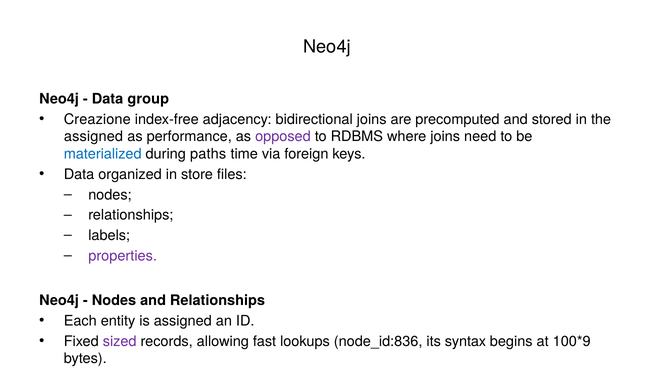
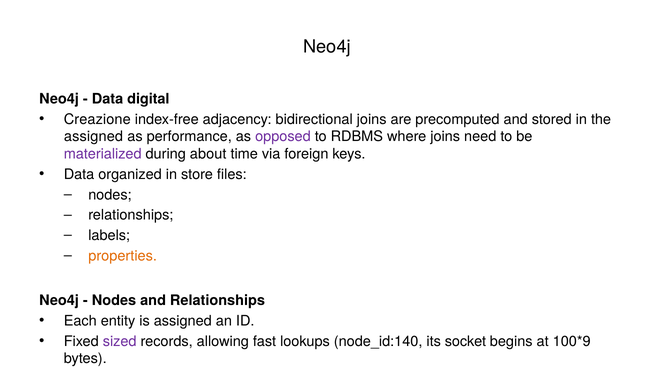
group: group -> digital
materialized colour: blue -> purple
paths: paths -> about
properties colour: purple -> orange
node_id:836: node_id:836 -> node_id:140
syntax: syntax -> socket
